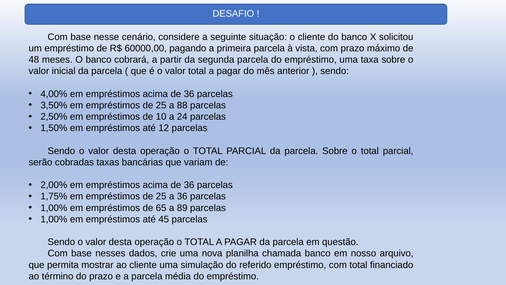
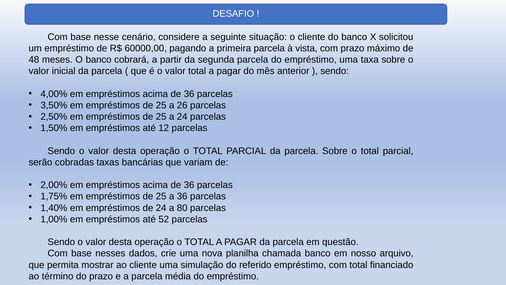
88: 88 -> 26
10 at (161, 117): 10 -> 25
1,00% at (54, 208): 1,00% -> 1,40%
de 65: 65 -> 24
89: 89 -> 80
45: 45 -> 52
